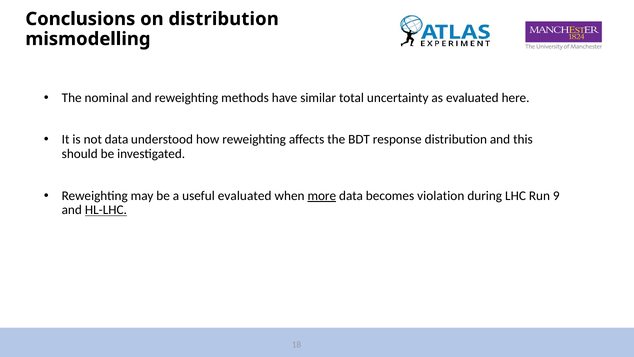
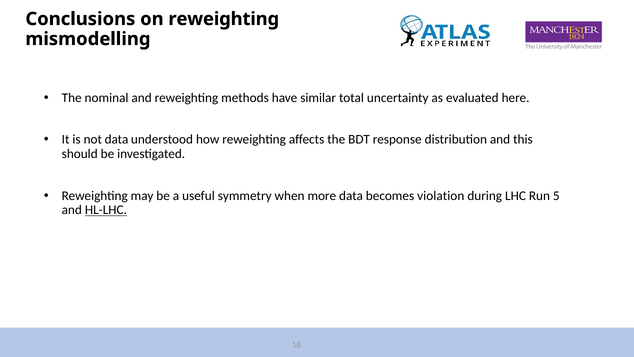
on distribution: distribution -> reweighting
useful evaluated: evaluated -> symmetry
more underline: present -> none
9: 9 -> 5
